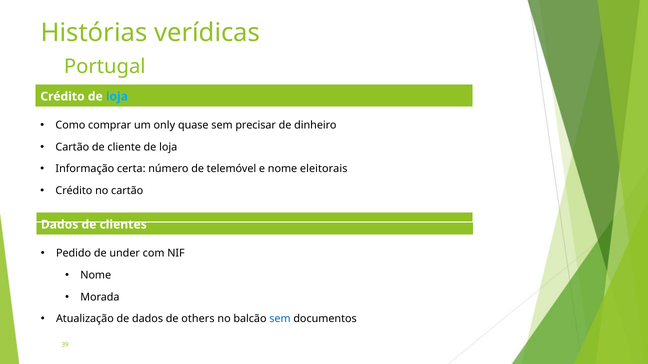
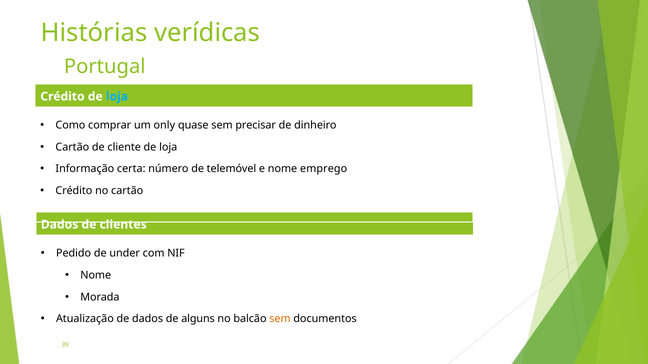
eleitorais: eleitorais -> emprego
others: others -> alguns
sem at (280, 319) colour: blue -> orange
